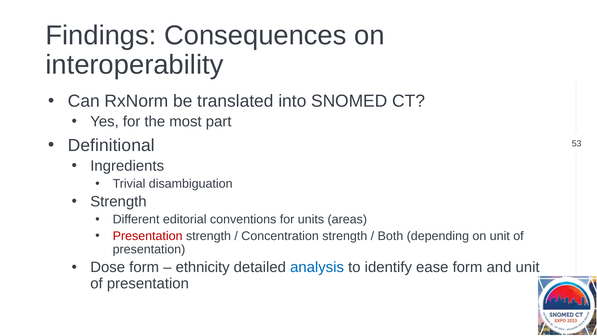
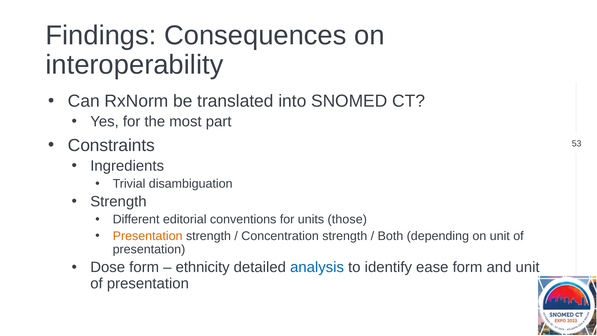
Definitional: Definitional -> Constraints
areas: areas -> those
Presentation at (148, 236) colour: red -> orange
